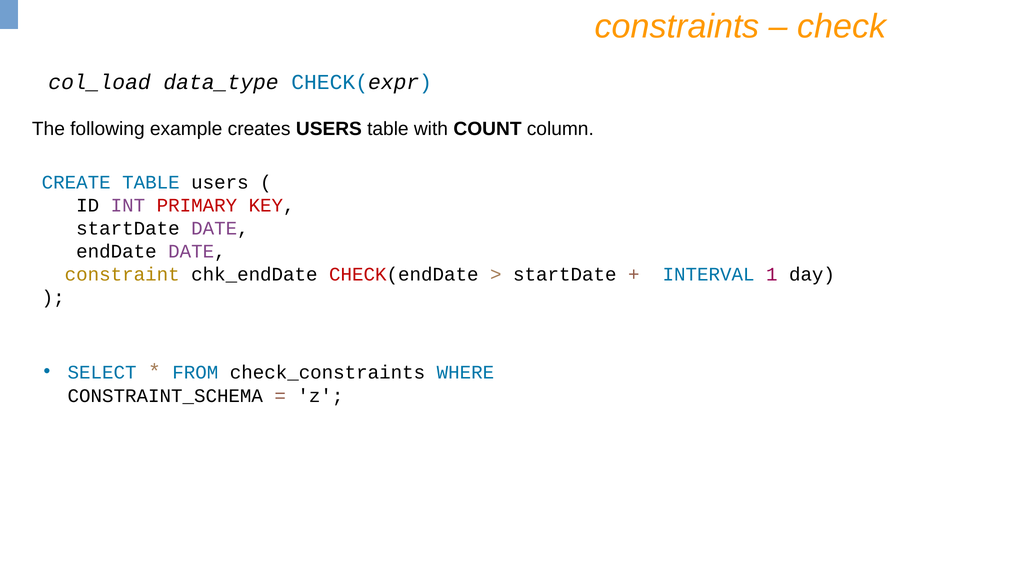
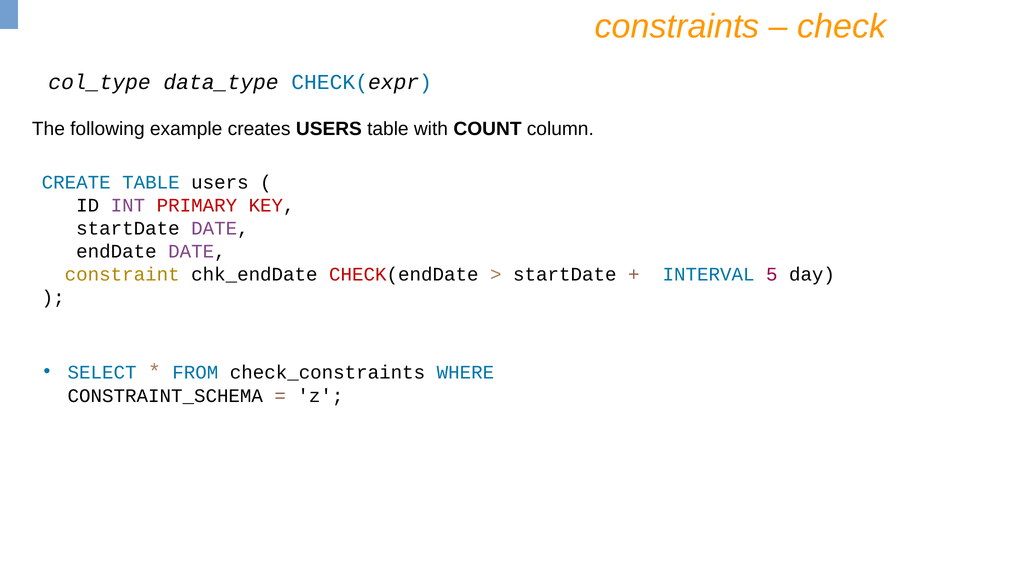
col_load: col_load -> col_type
1: 1 -> 5
